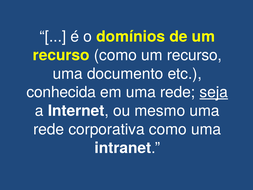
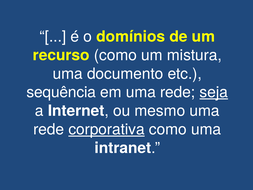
como um recurso: recurso -> mistura
conhecida: conhecida -> sequência
corporativa underline: none -> present
